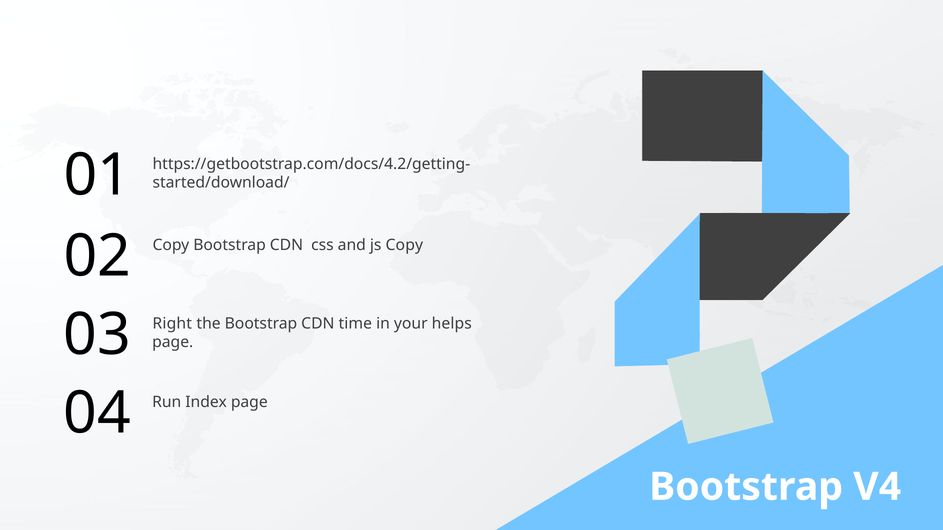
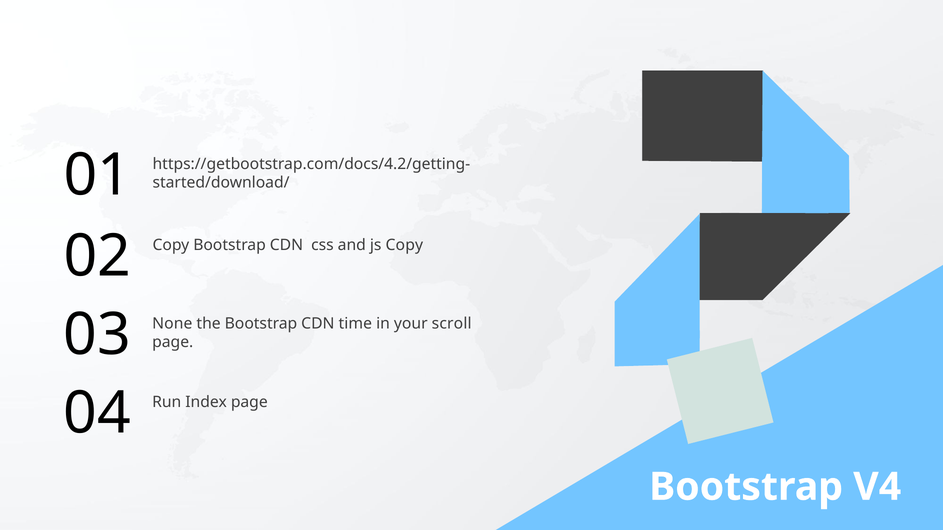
Right: Right -> None
helps: helps -> scroll
